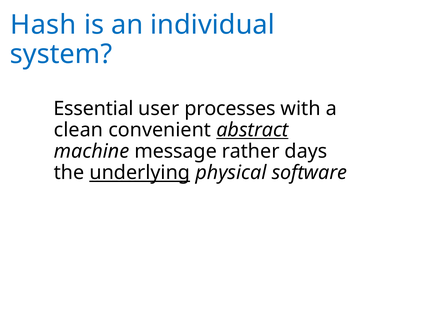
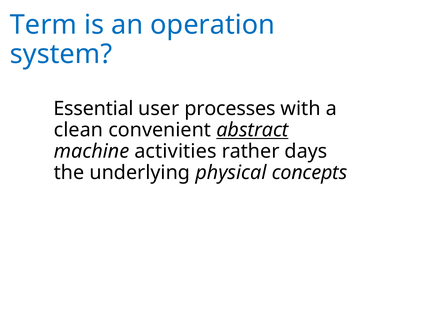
Hash: Hash -> Term
individual: individual -> operation
message: message -> activities
underlying underline: present -> none
software: software -> concepts
